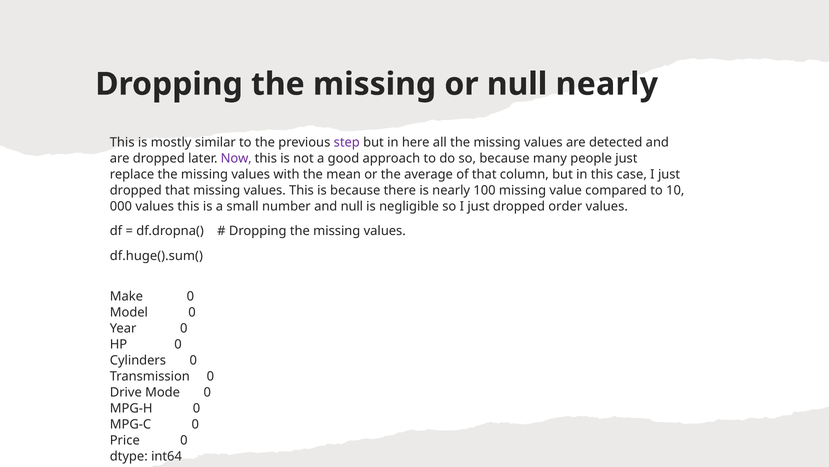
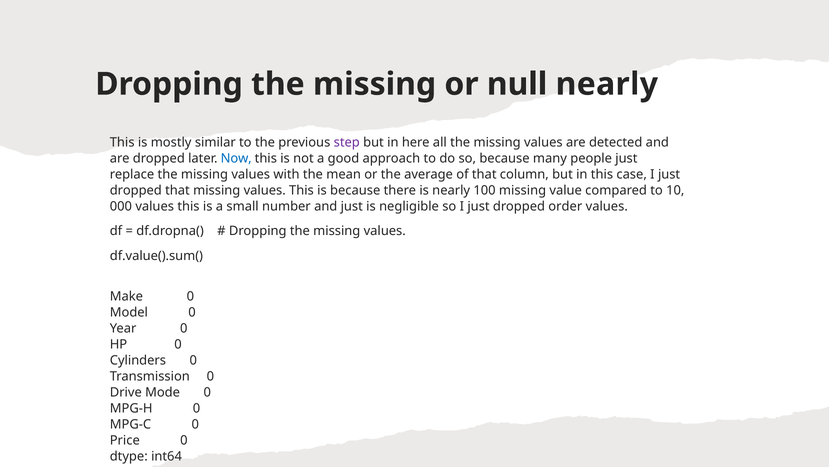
Now colour: purple -> blue
and null: null -> just
df.huge().sum(: df.huge().sum( -> df.value().sum(
